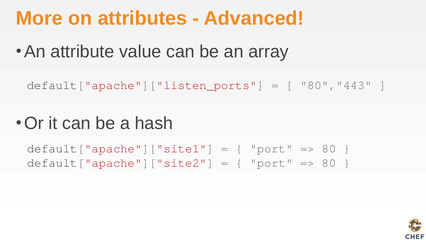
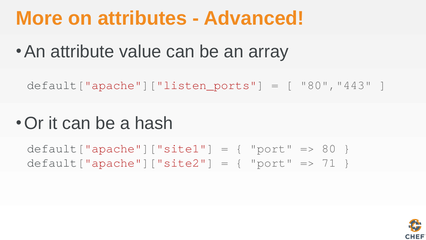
80 at (329, 163): 80 -> 71
